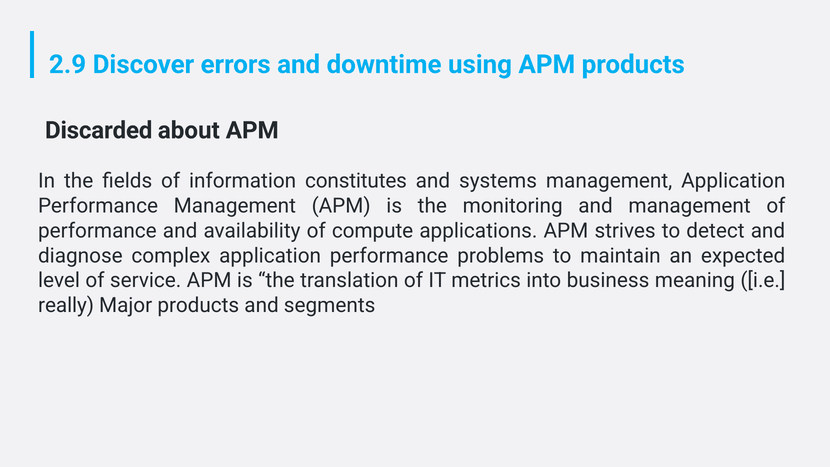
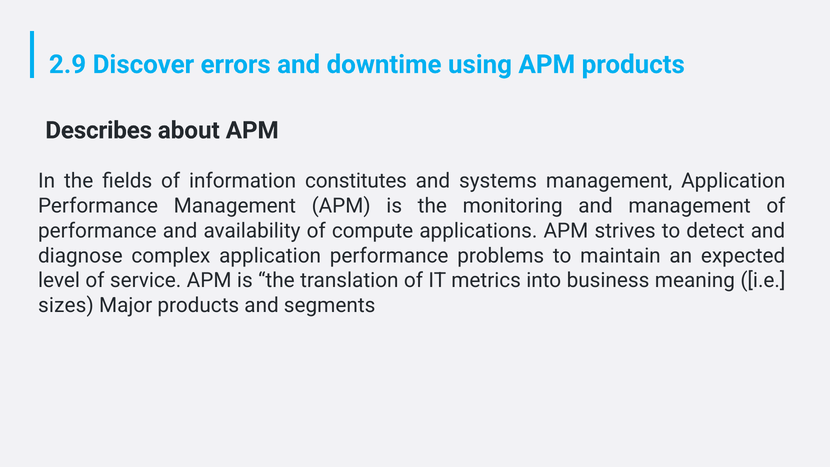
Discarded: Discarded -> Describes
really: really -> sizes
